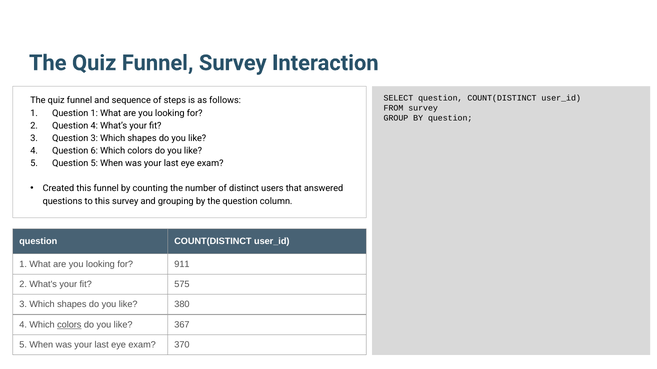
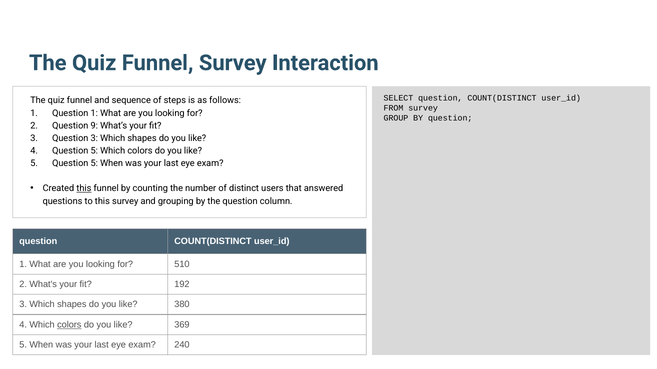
Question 4: 4 -> 9
4 Question 6: 6 -> 5
this at (84, 189) underline: none -> present
911: 911 -> 510
575: 575 -> 192
367: 367 -> 369
370: 370 -> 240
